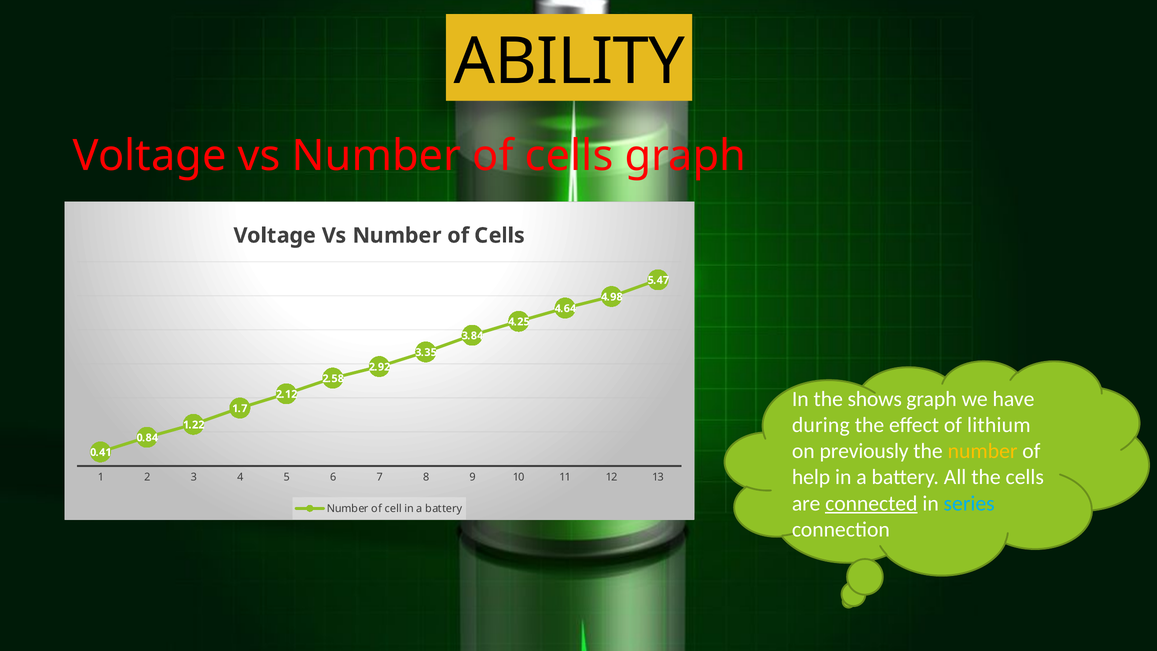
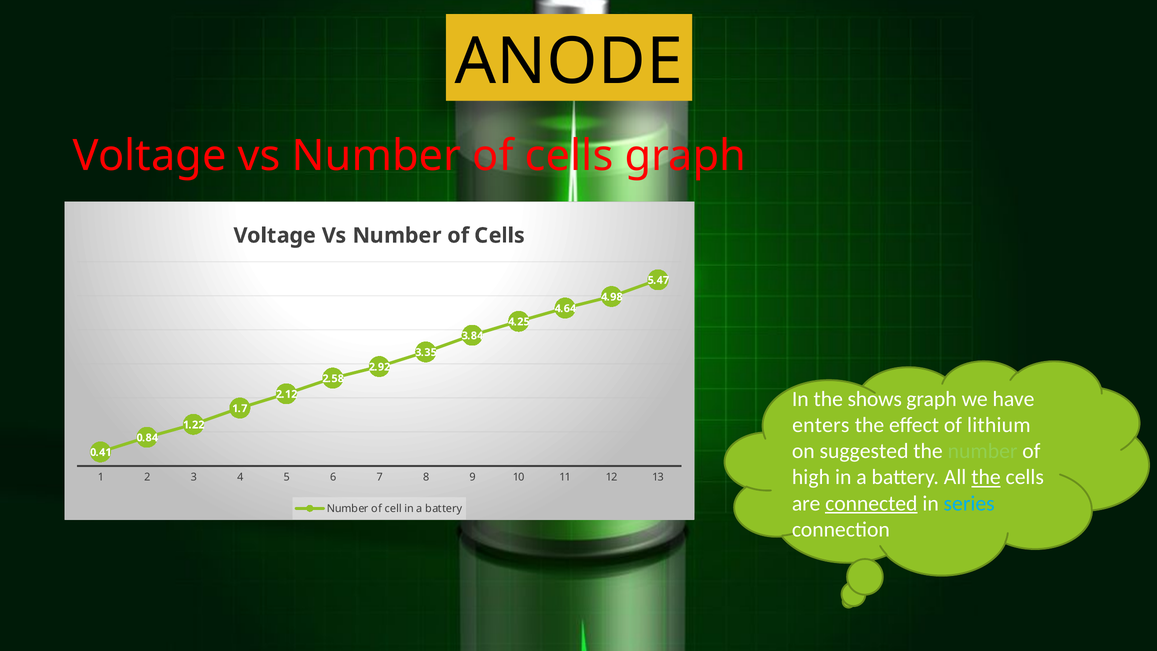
ABILITY: ABILITY -> ANODE
during: during -> enters
previously: previously -> suggested
number at (983, 451) colour: yellow -> light green
help: help -> high
the at (986, 477) underline: none -> present
